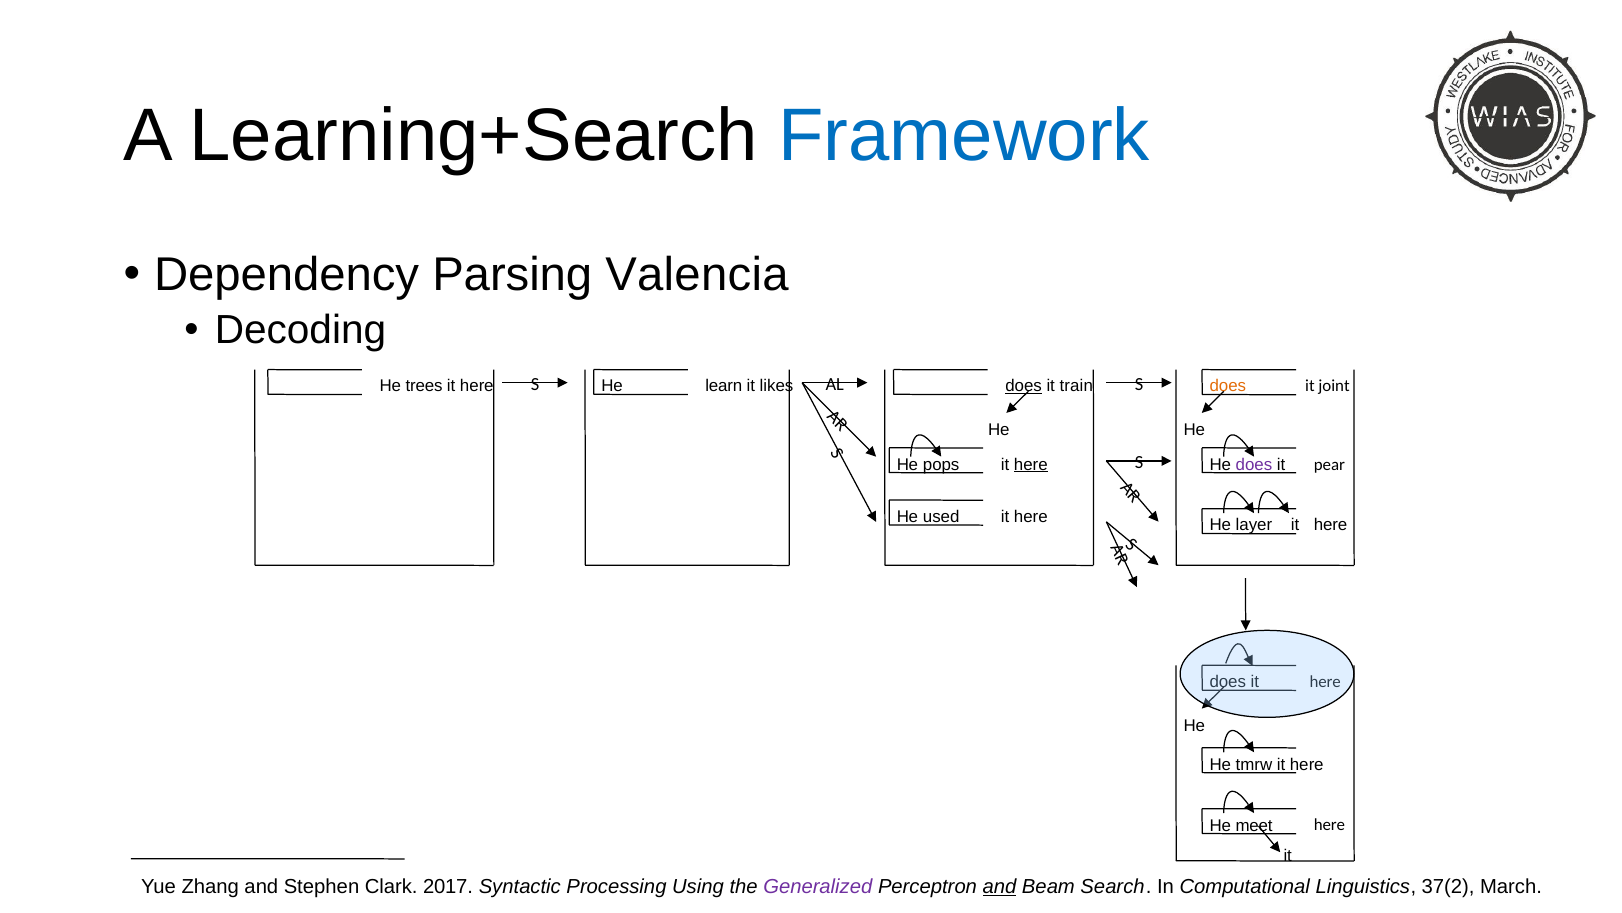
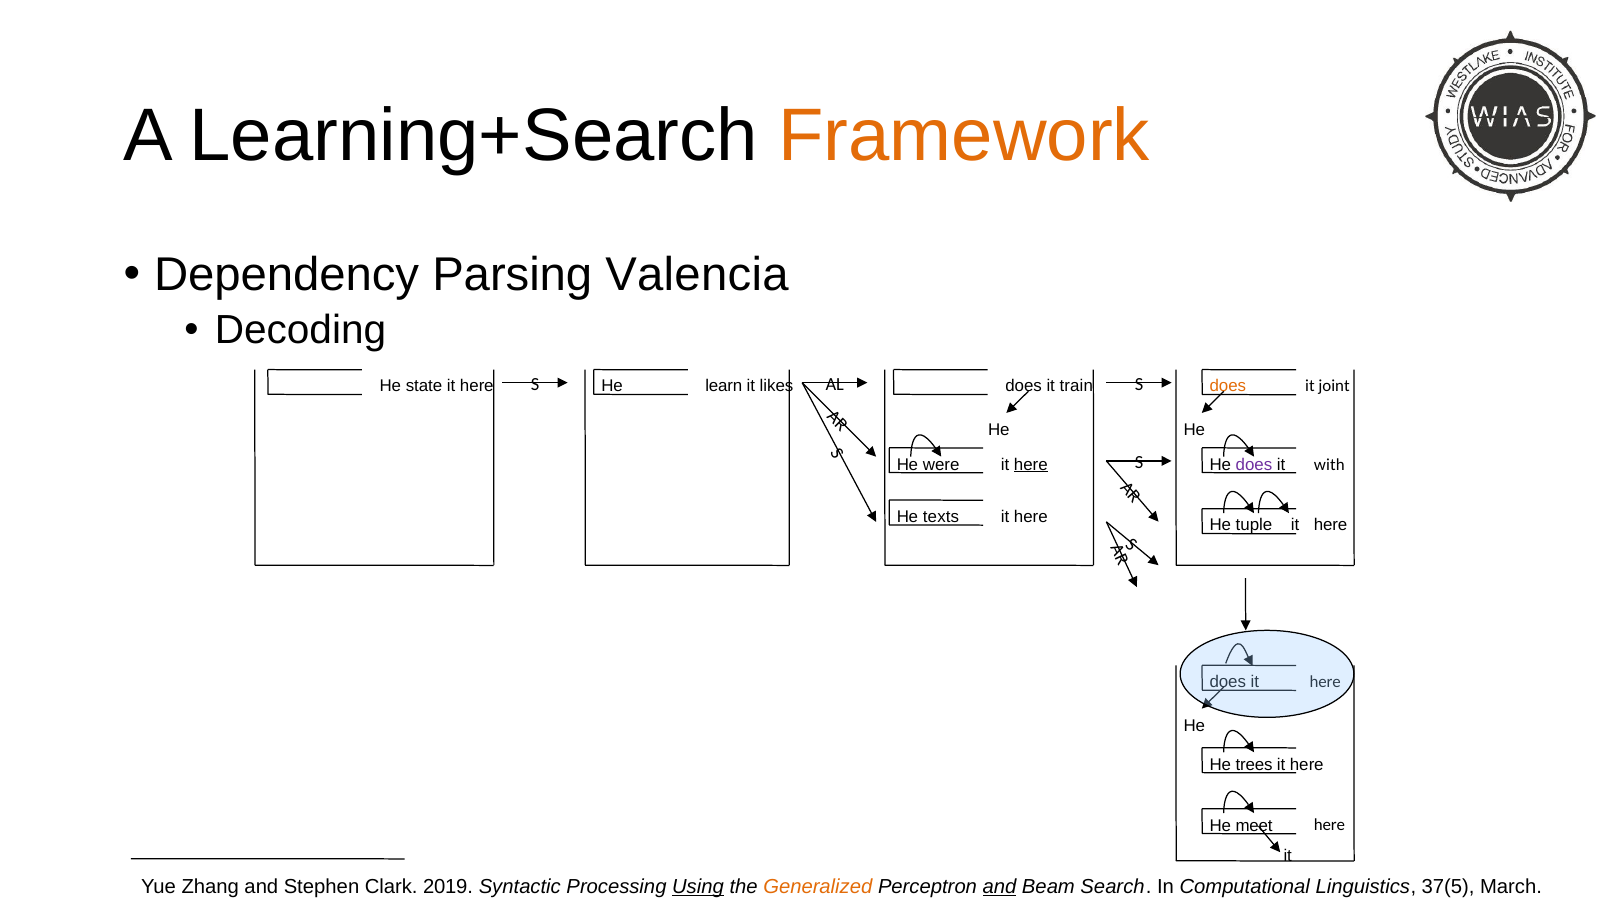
Framework colour: blue -> orange
does at (1024, 386) underline: present -> none
trees: trees -> state
pops: pops -> were
pear: pear -> with
used: used -> texts
layer: layer -> tuple
tmrw: tmrw -> trees
2017: 2017 -> 2019
Using underline: none -> present
Generalized colour: purple -> orange
37(2: 37(2 -> 37(5
